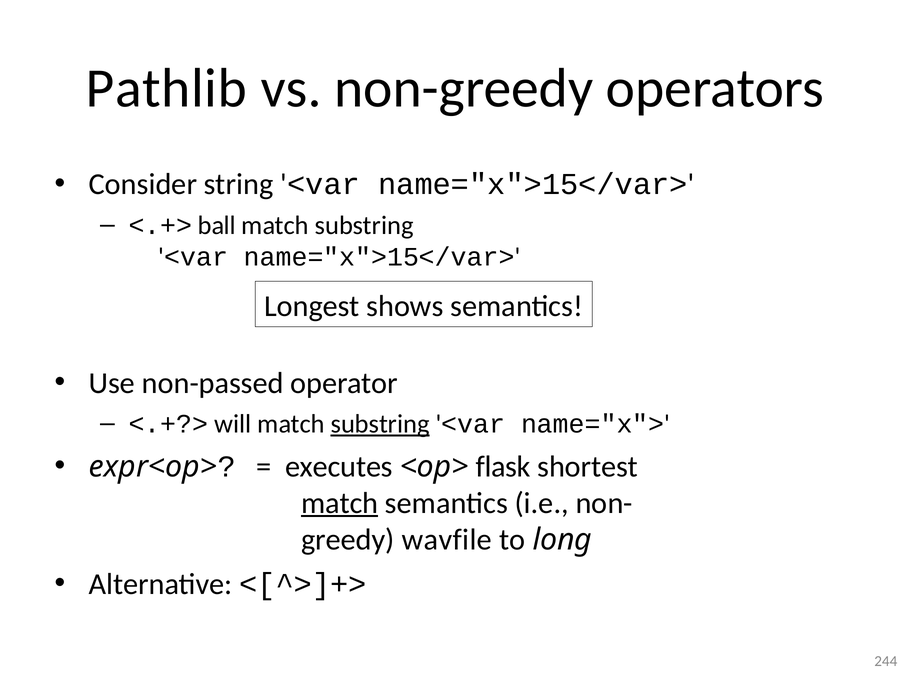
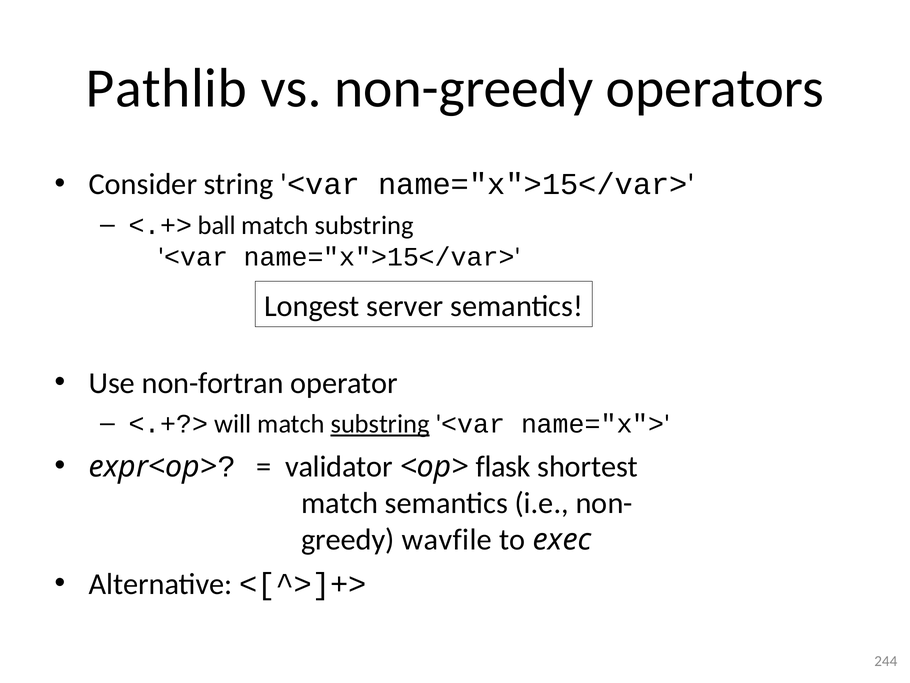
shows: shows -> server
non-passed: non-passed -> non-fortran
executes: executes -> validator
match at (340, 503) underline: present -> none
long: long -> exec
